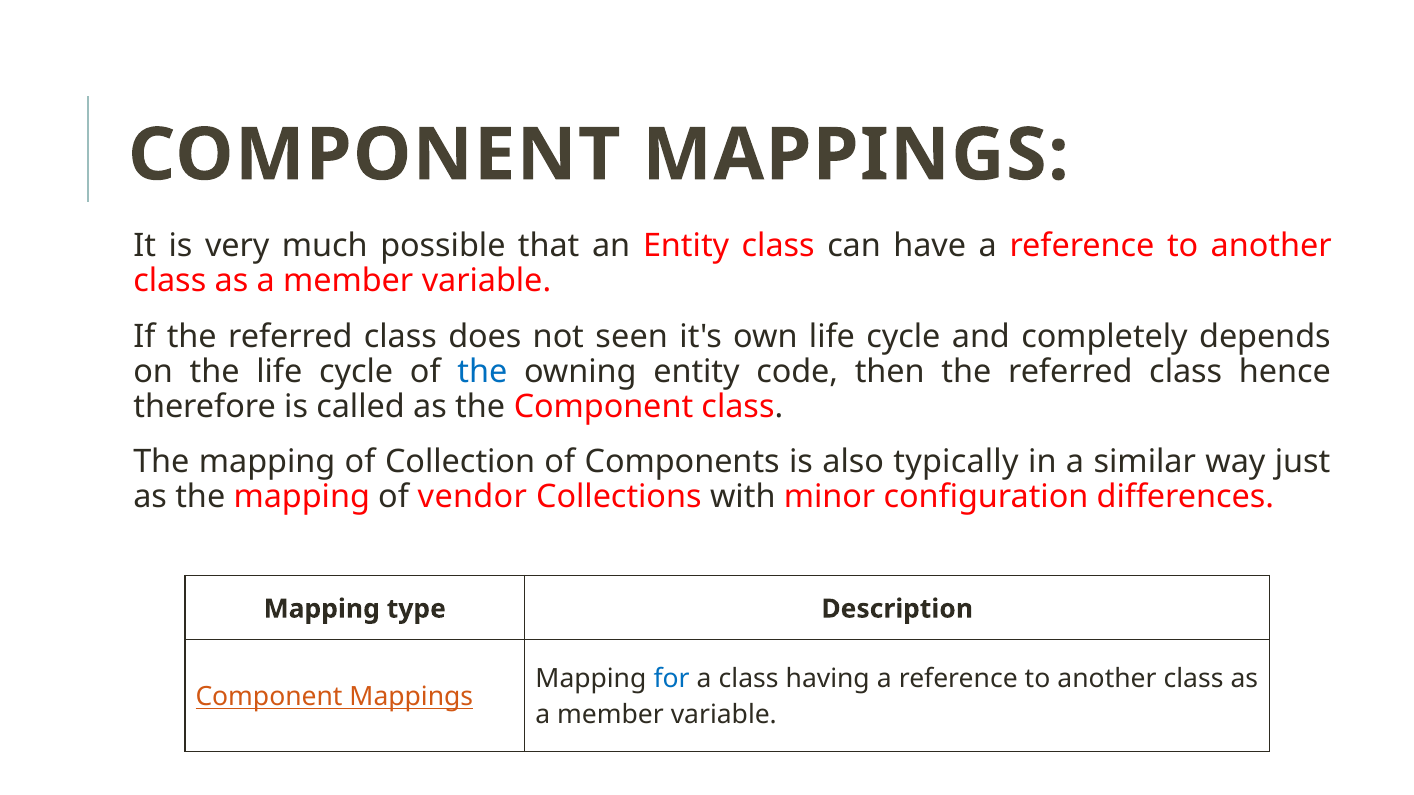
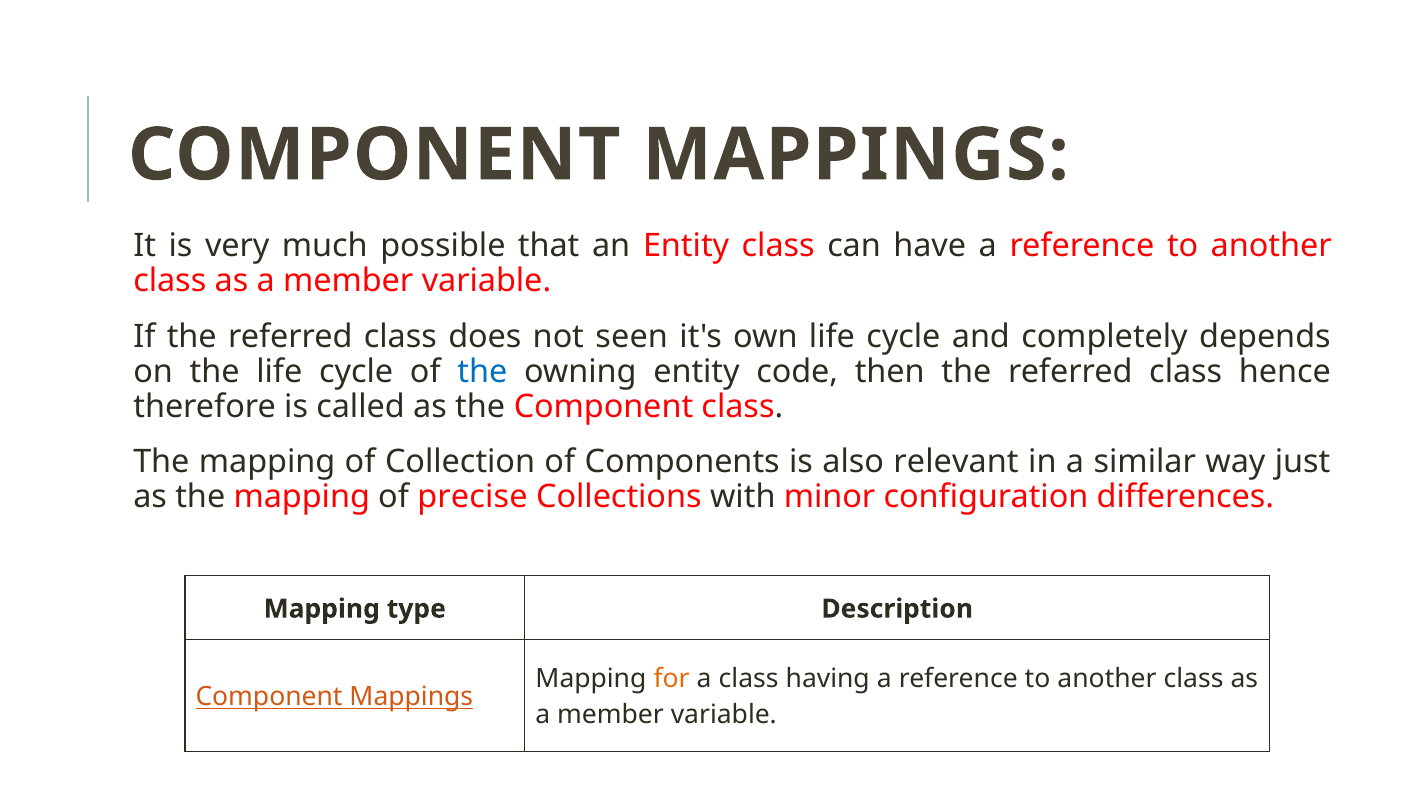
typically: typically -> relevant
vendor: vendor -> precise
for colour: blue -> orange
